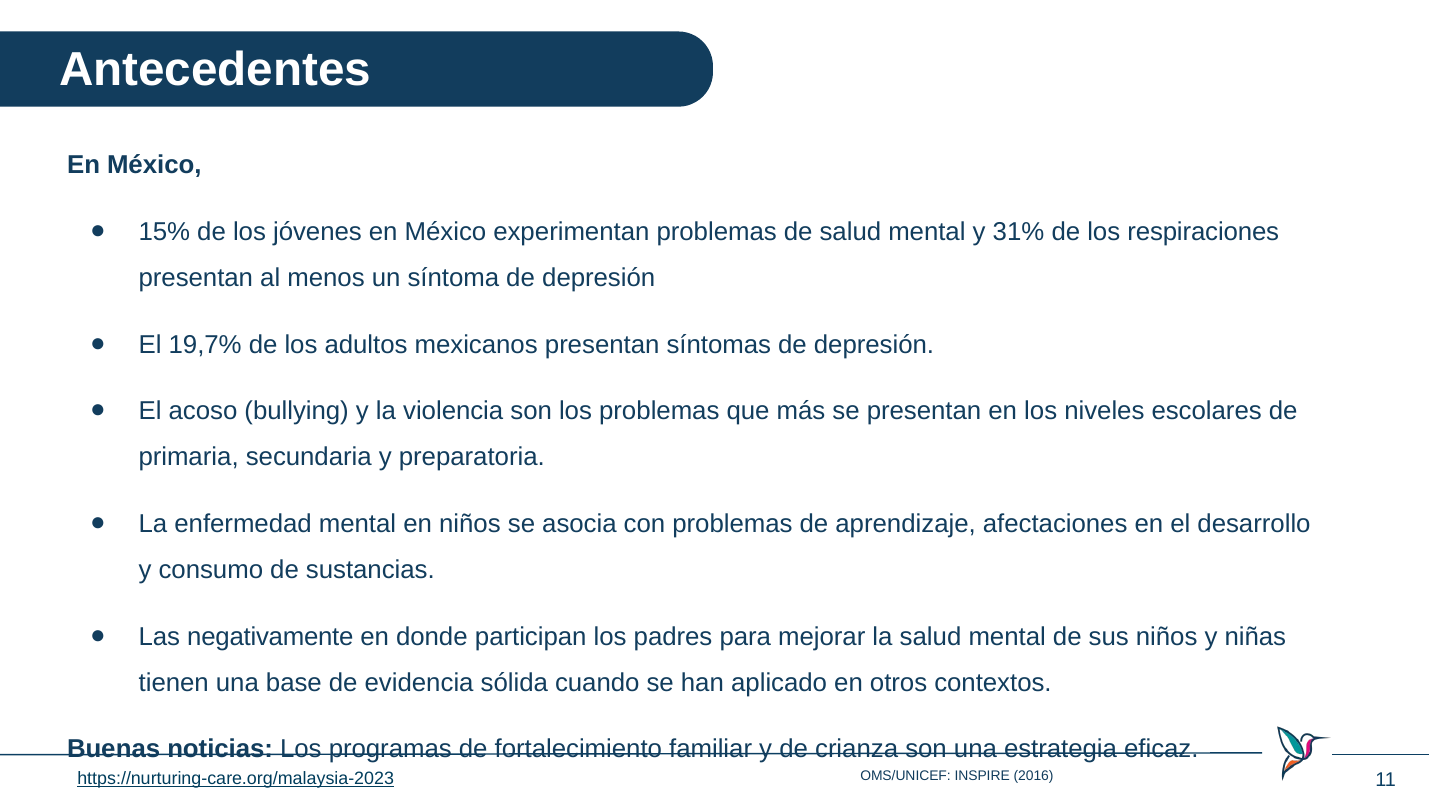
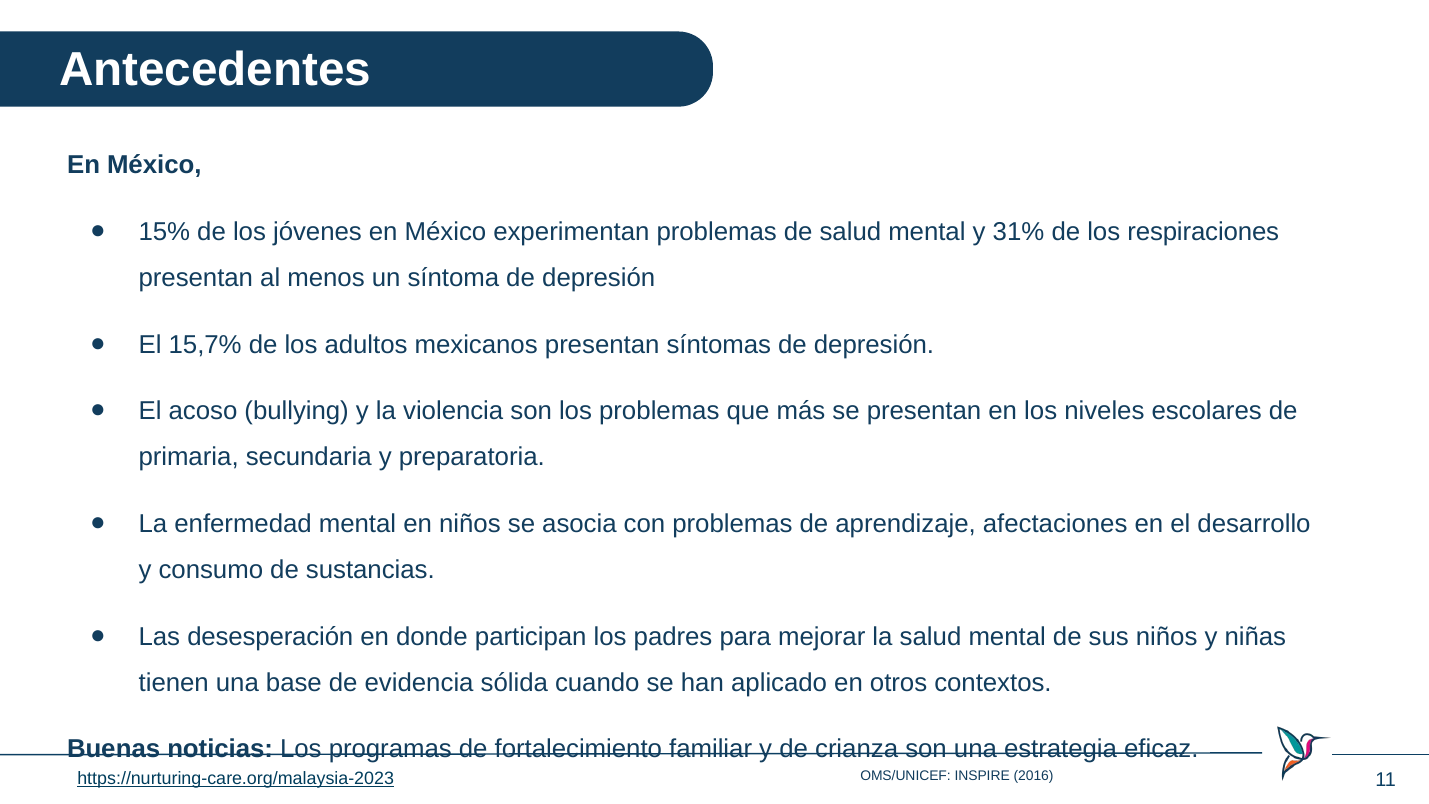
19,7%: 19,7% -> 15,7%
negativamente: negativamente -> desesperación
